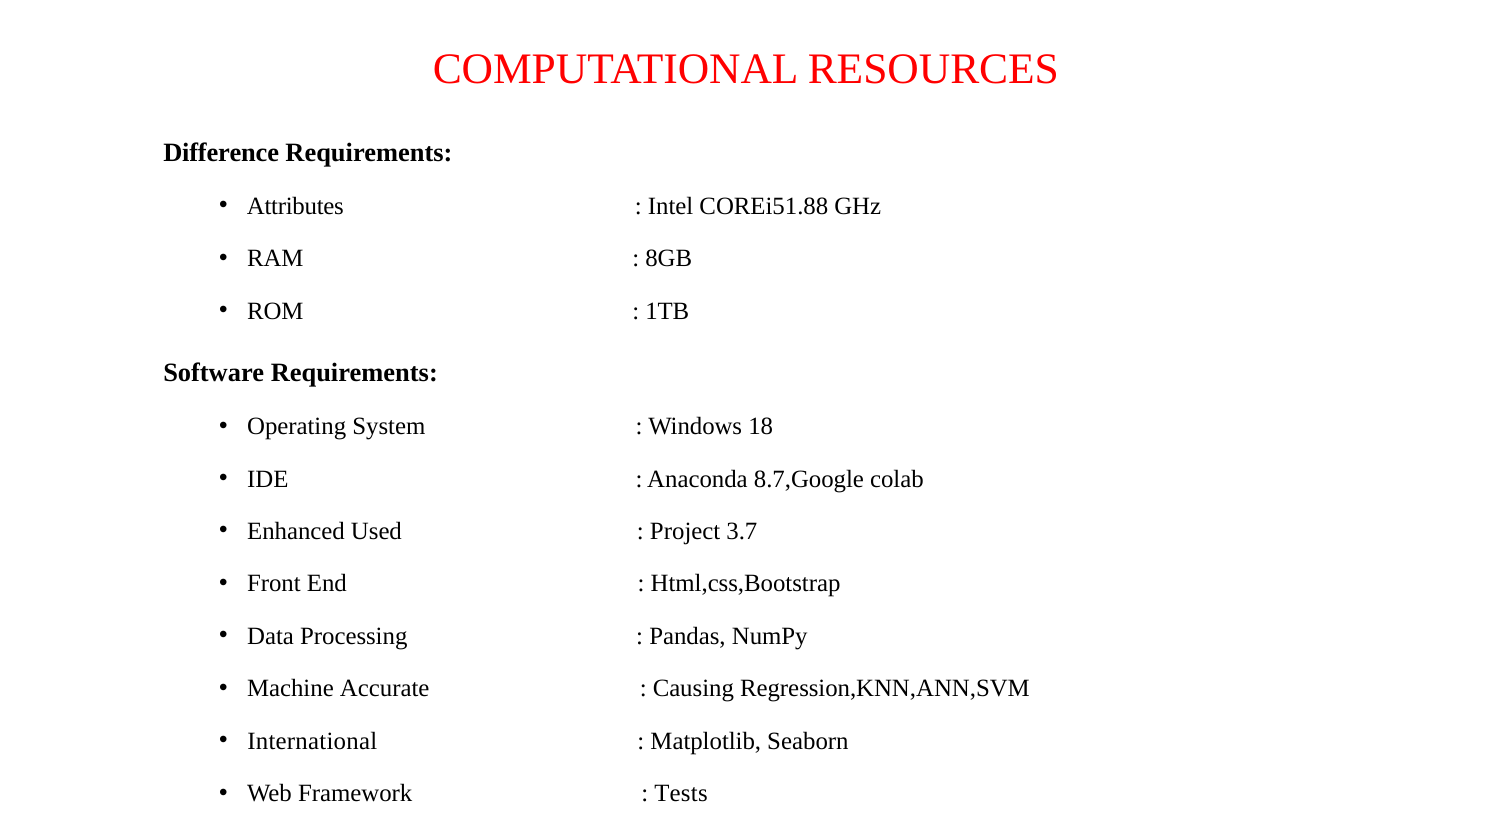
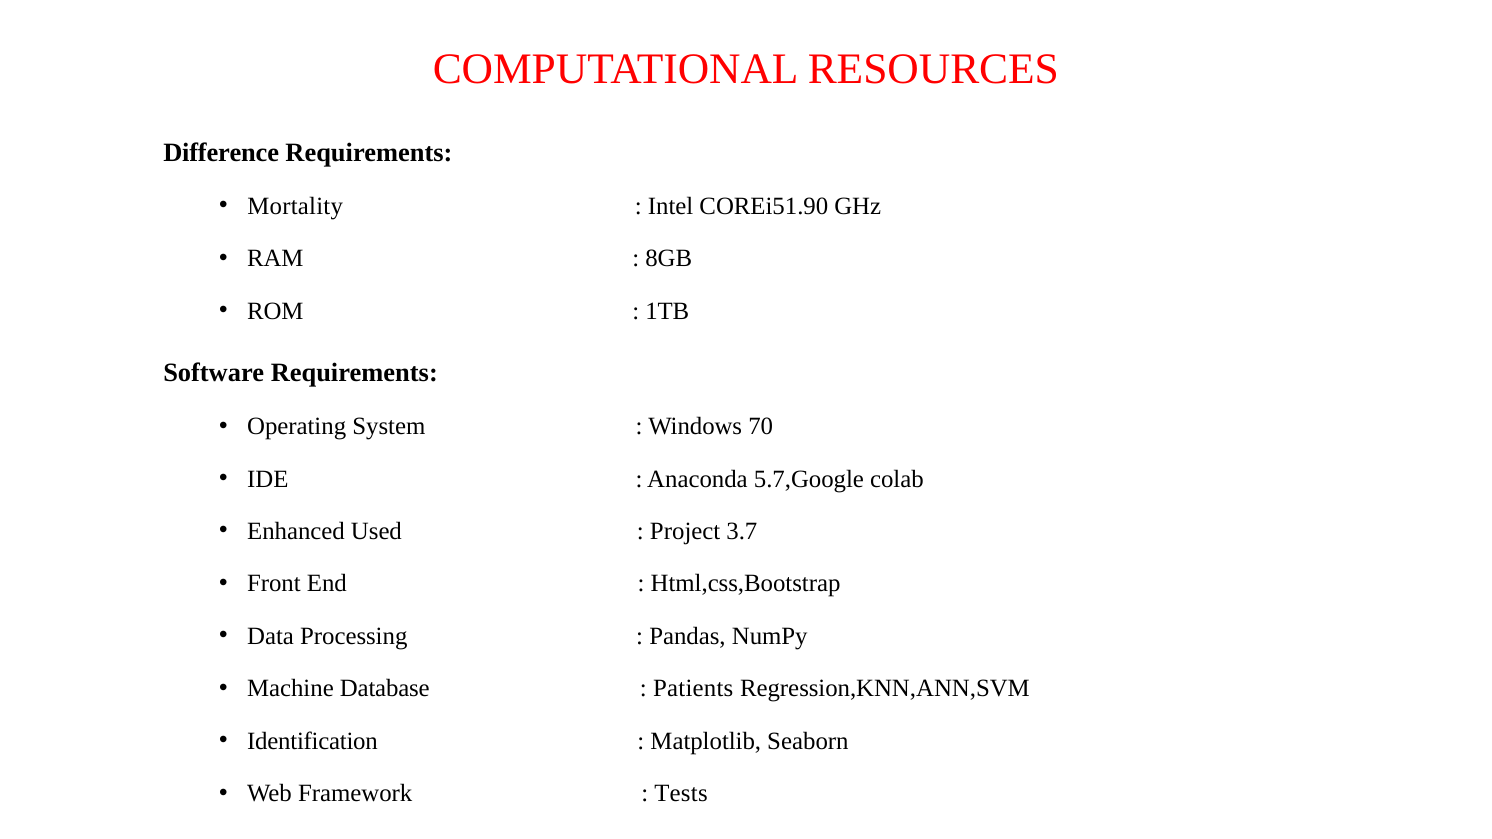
Attributes: Attributes -> Mortality
COREi51.88: COREi51.88 -> COREi51.90
18: 18 -> 70
8.7,Google: 8.7,Google -> 5.7,Google
Accurate: Accurate -> Database
Causing: Causing -> Patients
International: International -> Identification
